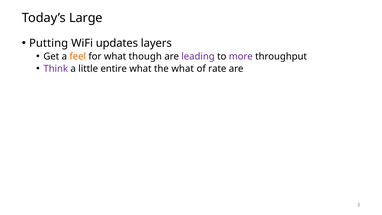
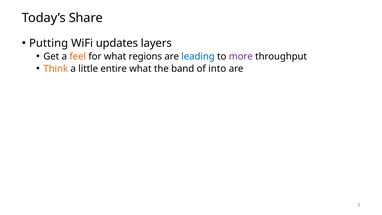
Large: Large -> Share
though: though -> regions
leading colour: purple -> blue
Think colour: purple -> orange
the what: what -> band
rate: rate -> into
